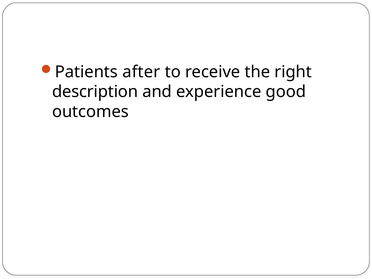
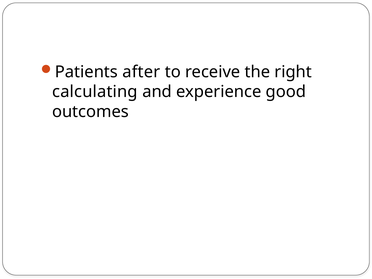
description: description -> calculating
